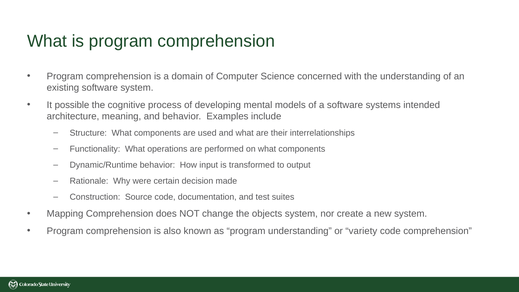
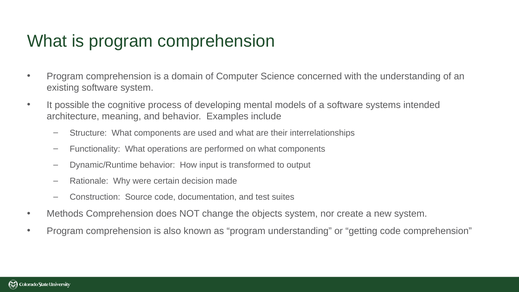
Mapping: Mapping -> Methods
variety: variety -> getting
